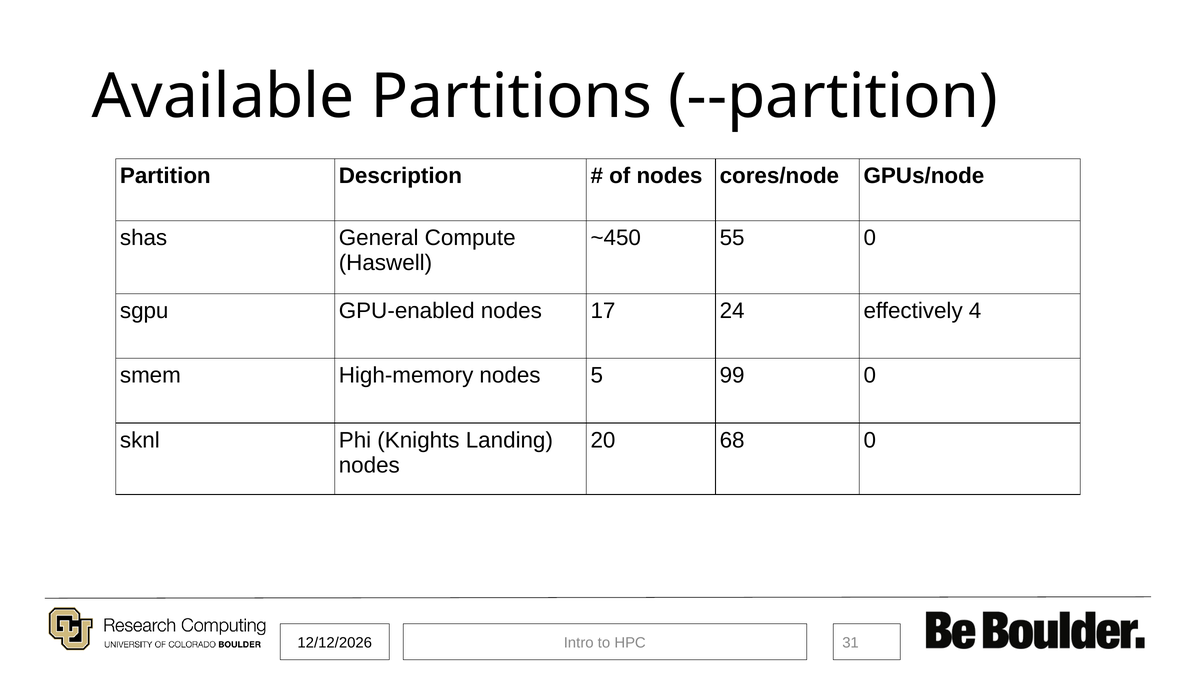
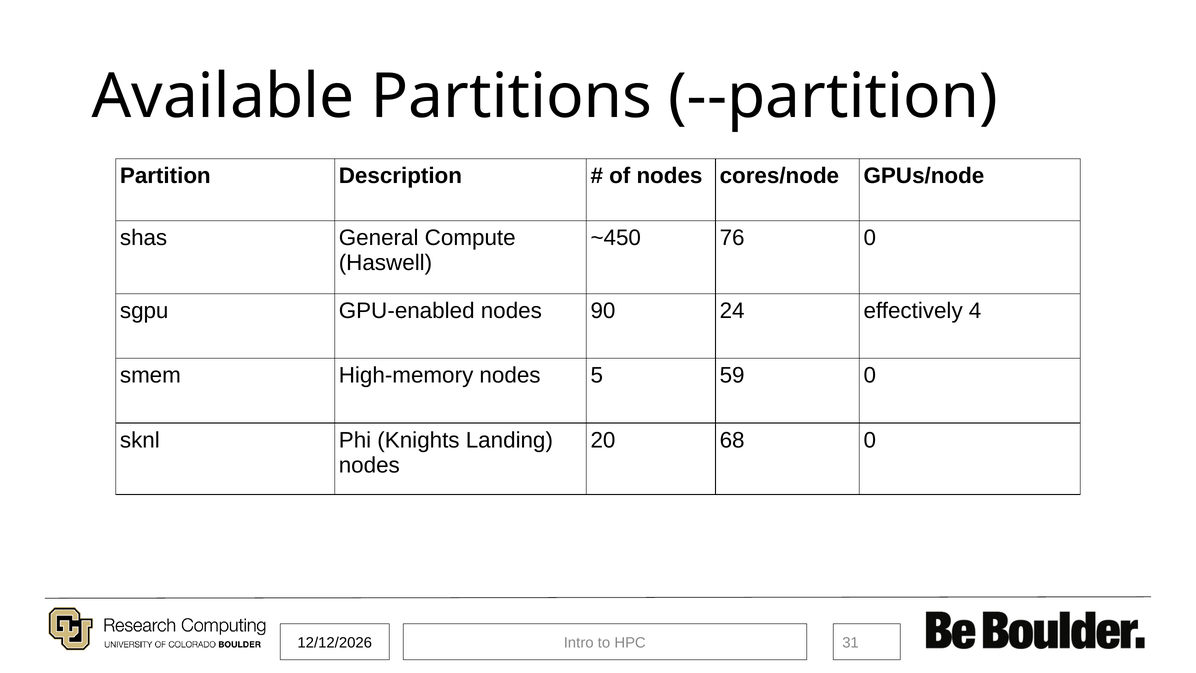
55: 55 -> 76
17: 17 -> 90
99: 99 -> 59
